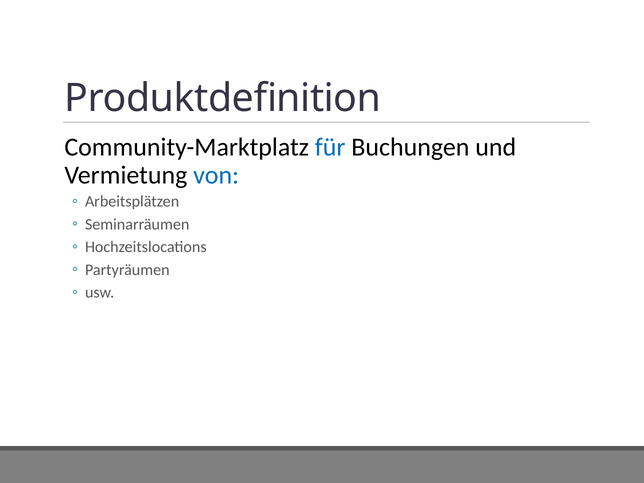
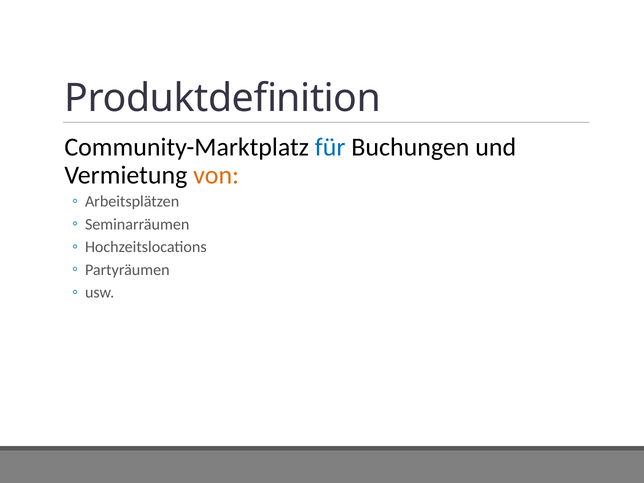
von colour: blue -> orange
